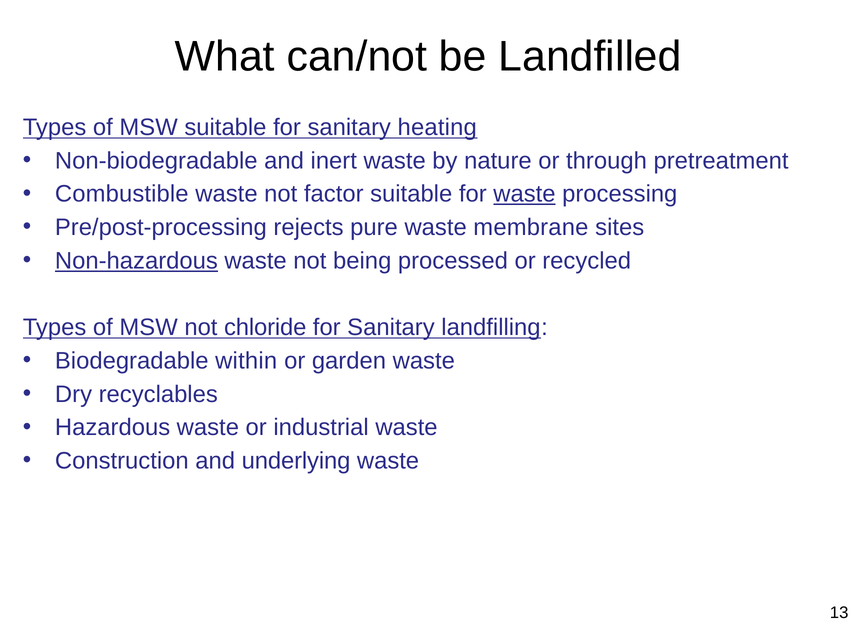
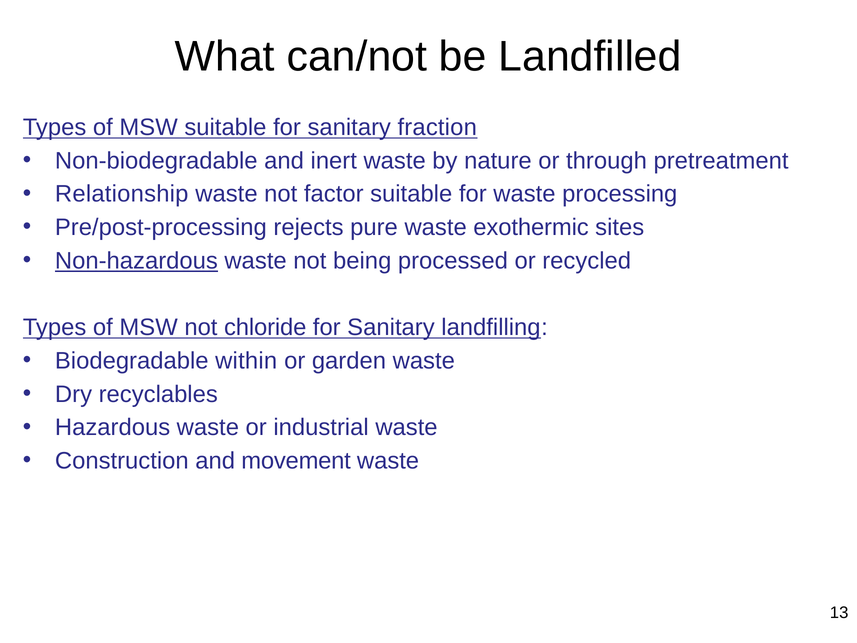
heating: heating -> fraction
Combustible: Combustible -> Relationship
waste at (524, 194) underline: present -> none
membrane: membrane -> exothermic
underlying: underlying -> movement
